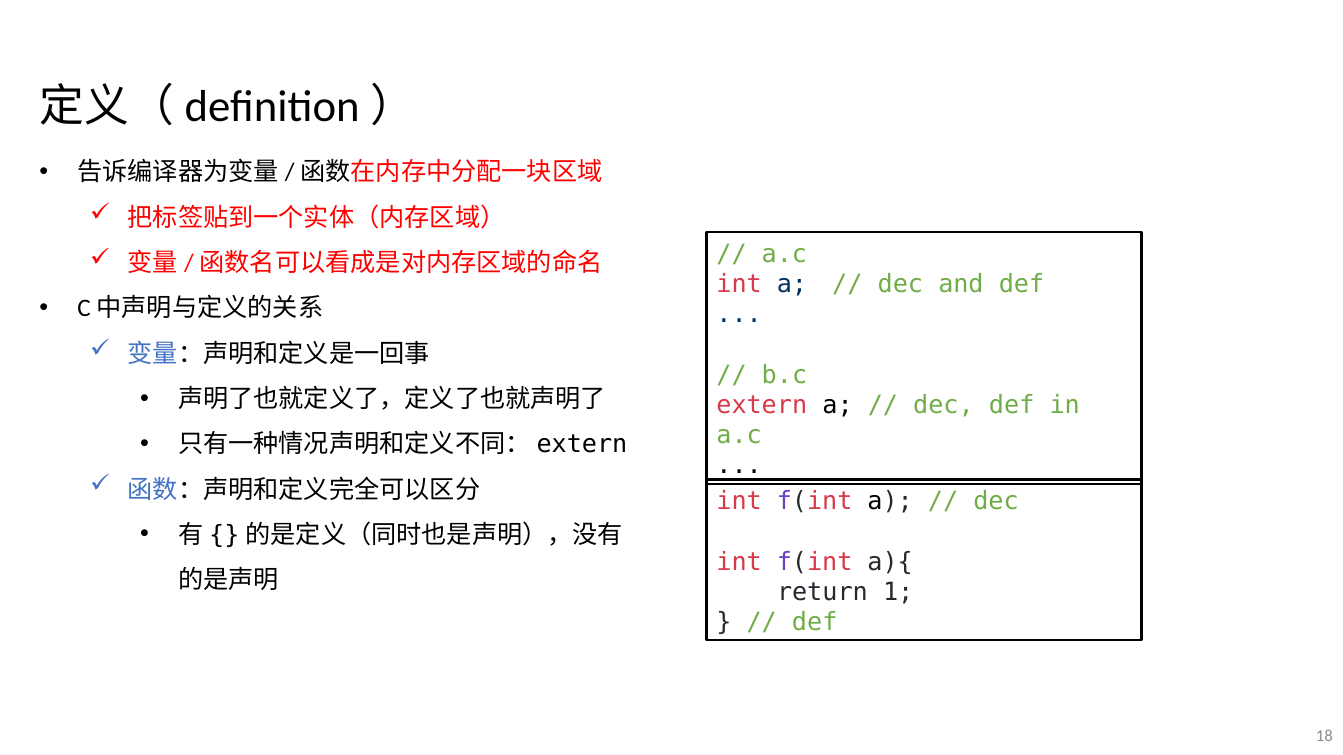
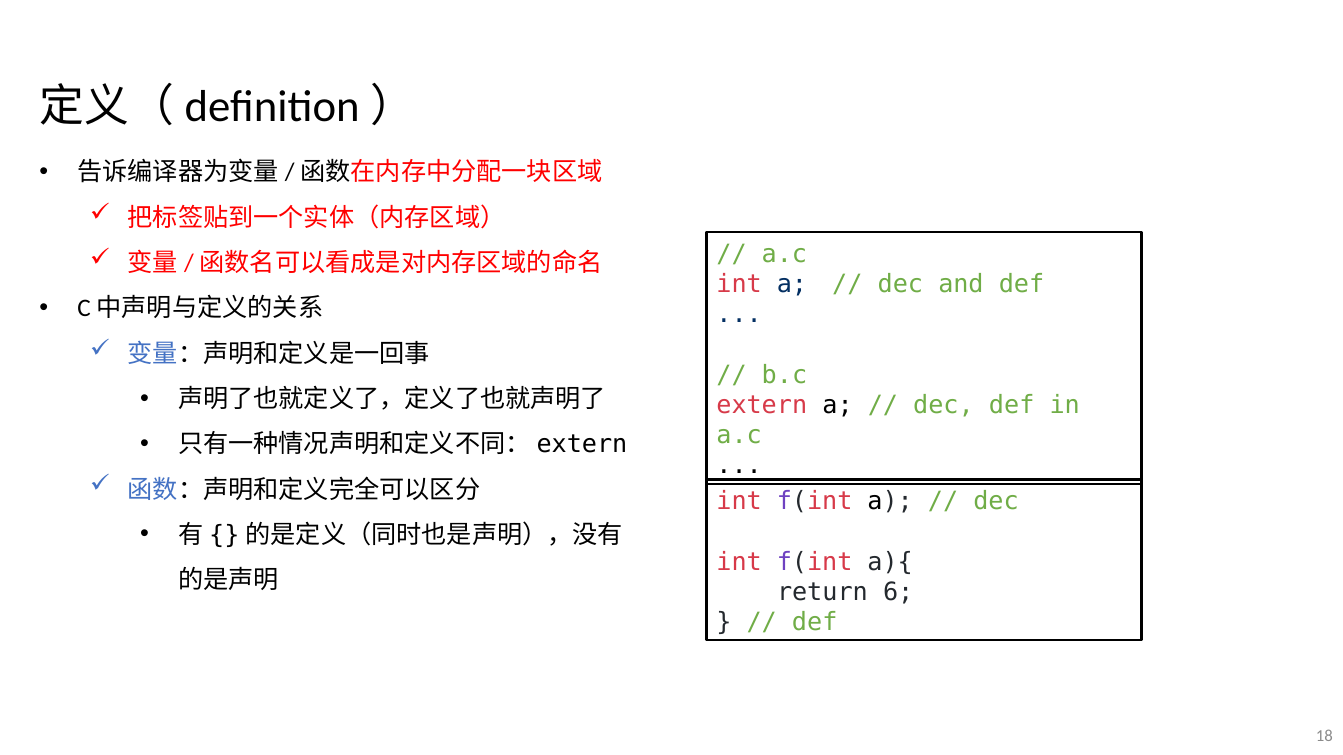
1: 1 -> 6
